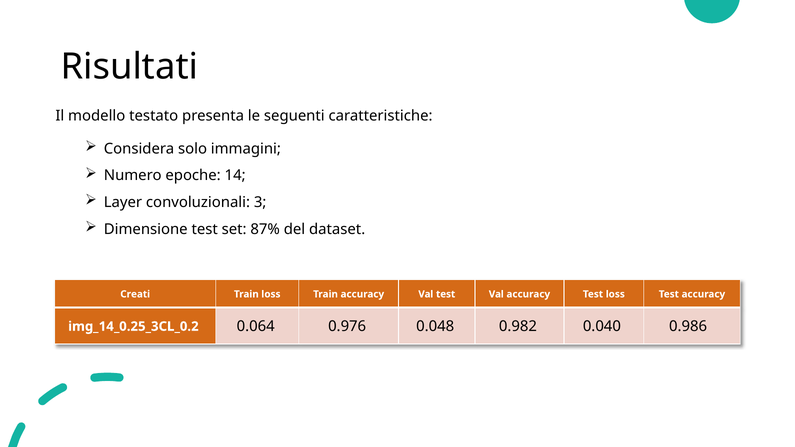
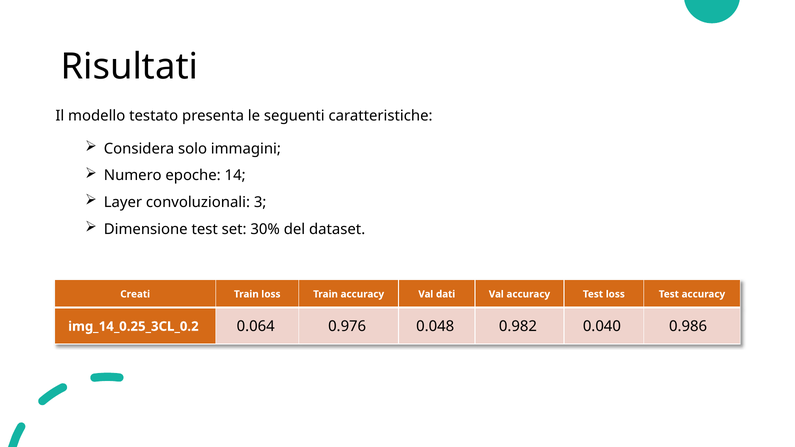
87%: 87% -> 30%
Val test: test -> dati
